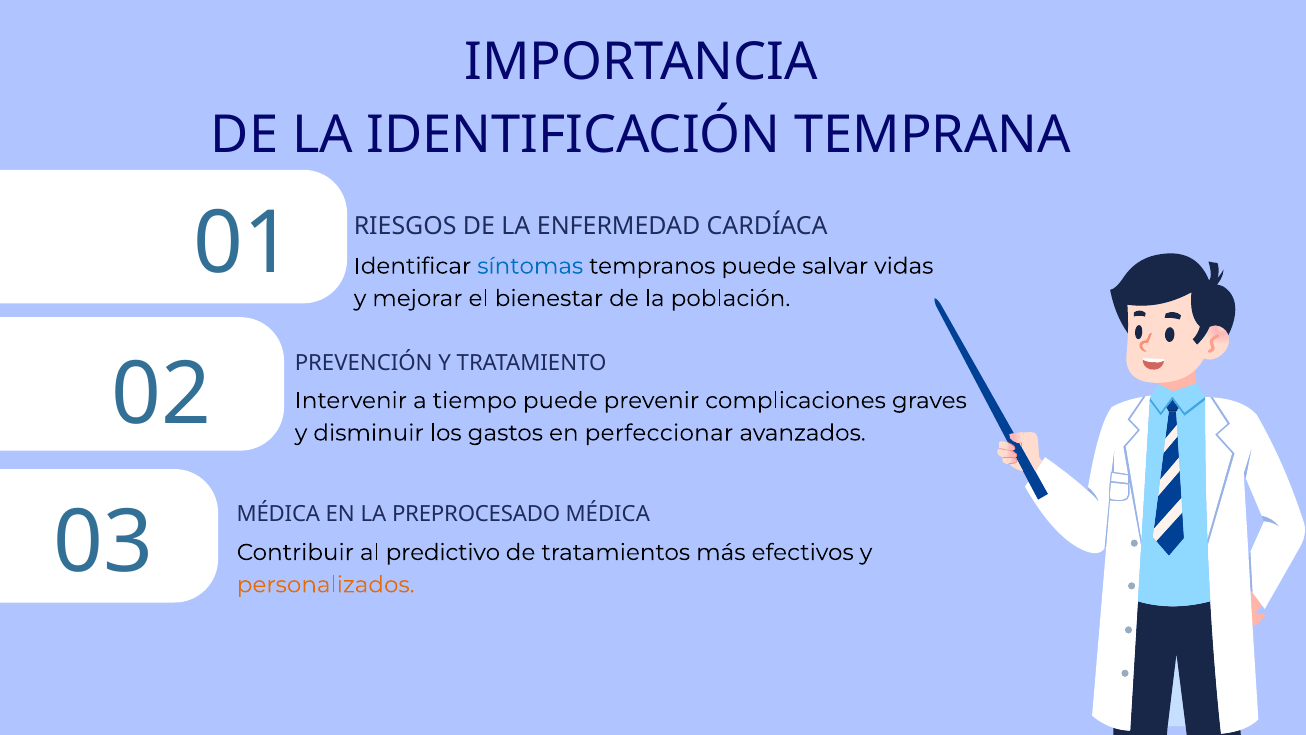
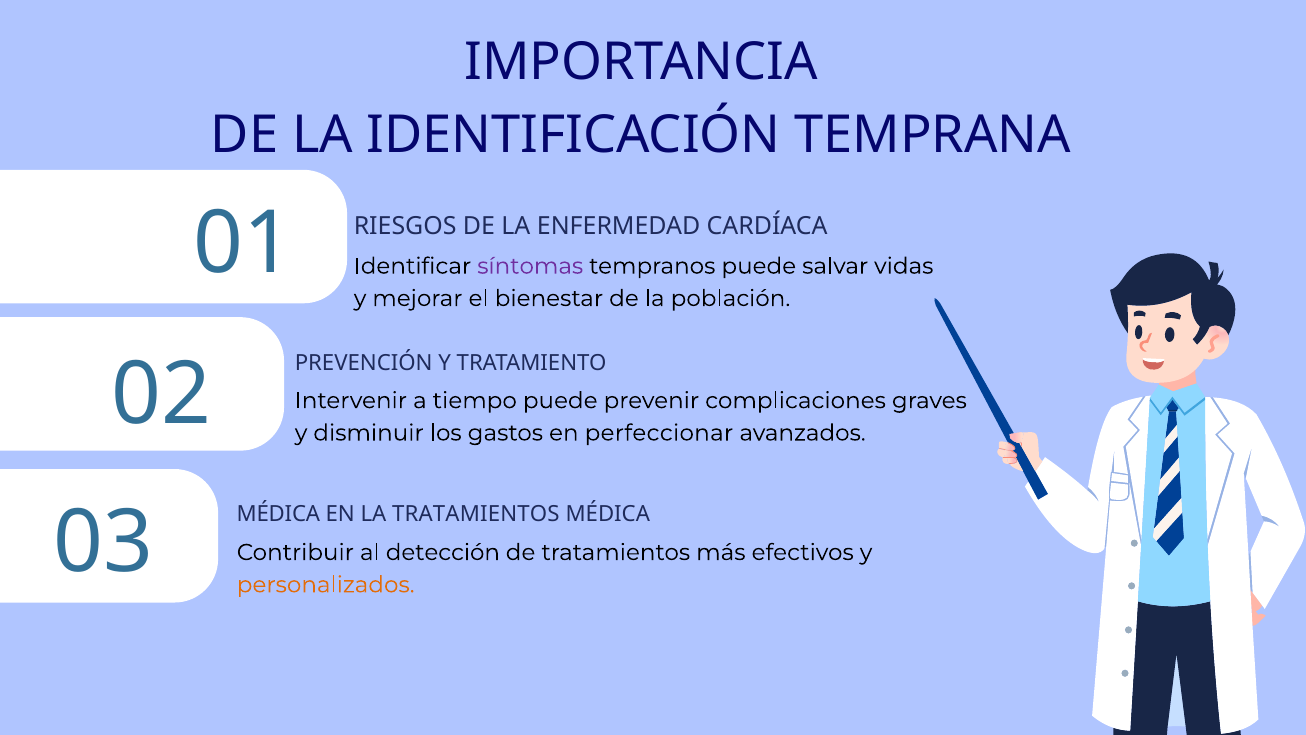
síntomas colour: blue -> purple
LA PREPROCESADO: PREPROCESADO -> TRATAMIENTOS
predictivo: predictivo -> detección
